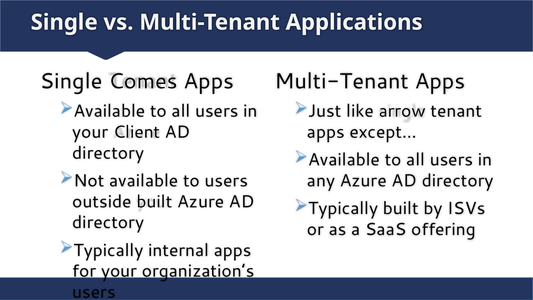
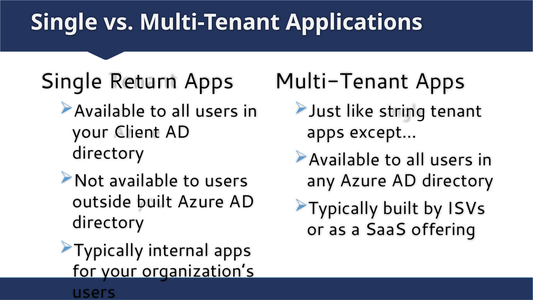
Comes: Comes -> Return
arrow: arrow -> string
